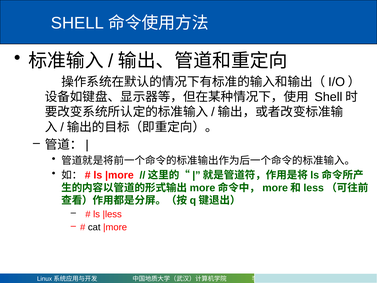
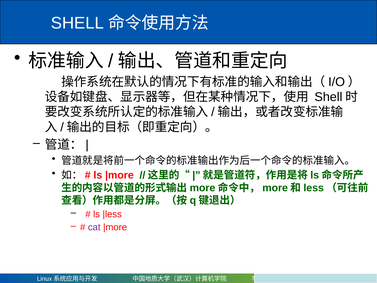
cat colour: black -> purple
